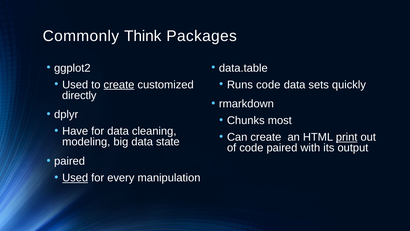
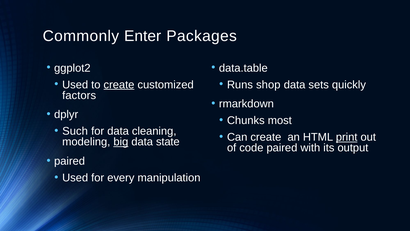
Think: Think -> Enter
Runs code: code -> shop
directly: directly -> factors
Have: Have -> Such
big underline: none -> present
Used at (75, 178) underline: present -> none
